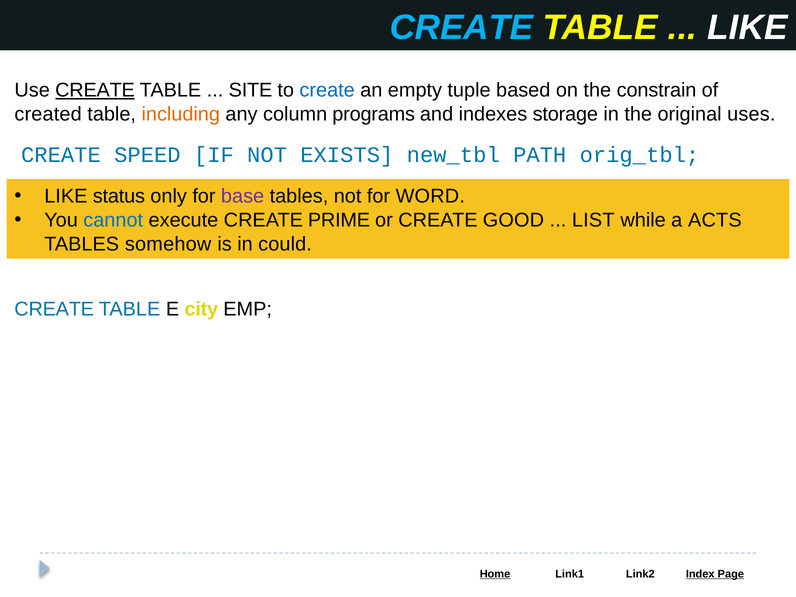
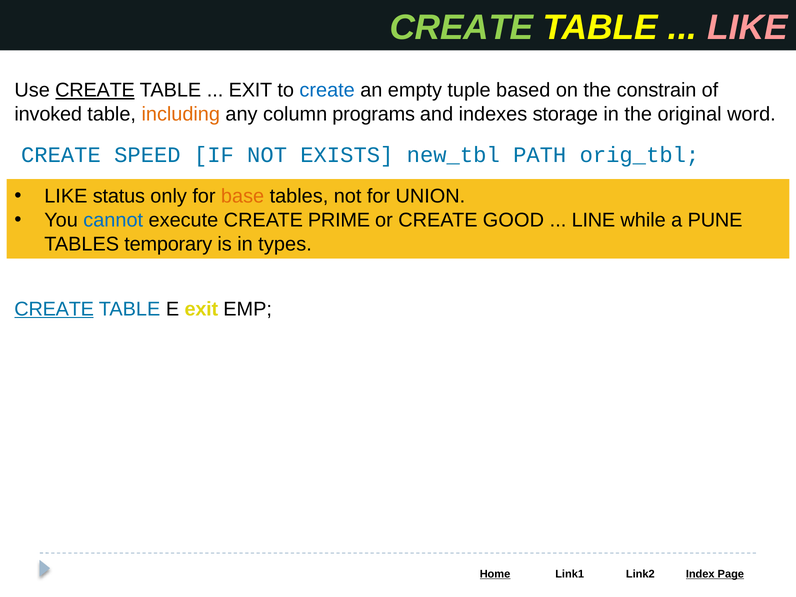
CREATE at (462, 28) colour: light blue -> light green
LIKE at (747, 28) colour: white -> pink
SITE at (250, 90): SITE -> EXIT
created: created -> invoked
uses: uses -> word
base colour: purple -> orange
WORD: WORD -> UNION
LIST: LIST -> LINE
ACTS: ACTS -> PUNE
somehow: somehow -> temporary
could: could -> types
CREATE at (54, 309) underline: none -> present
E city: city -> exit
